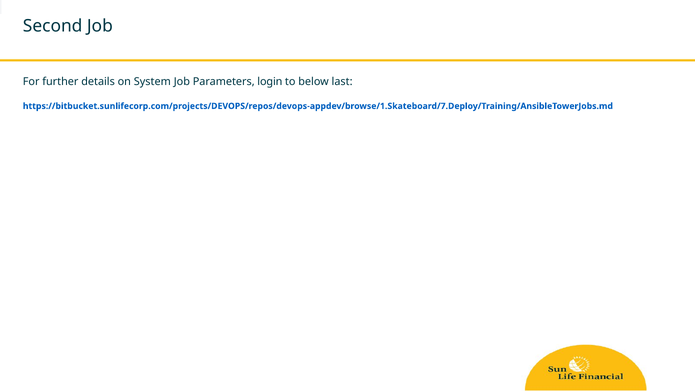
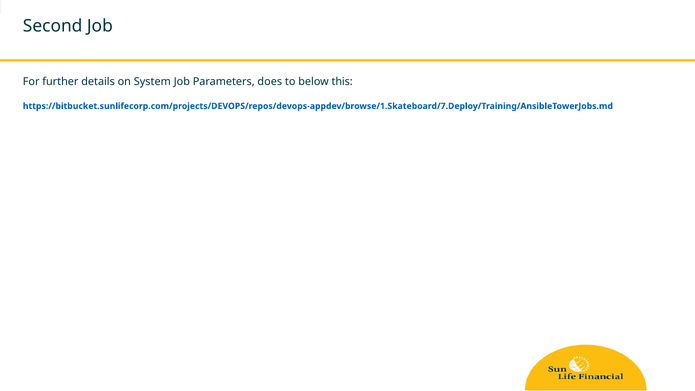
login: login -> does
last: last -> this
